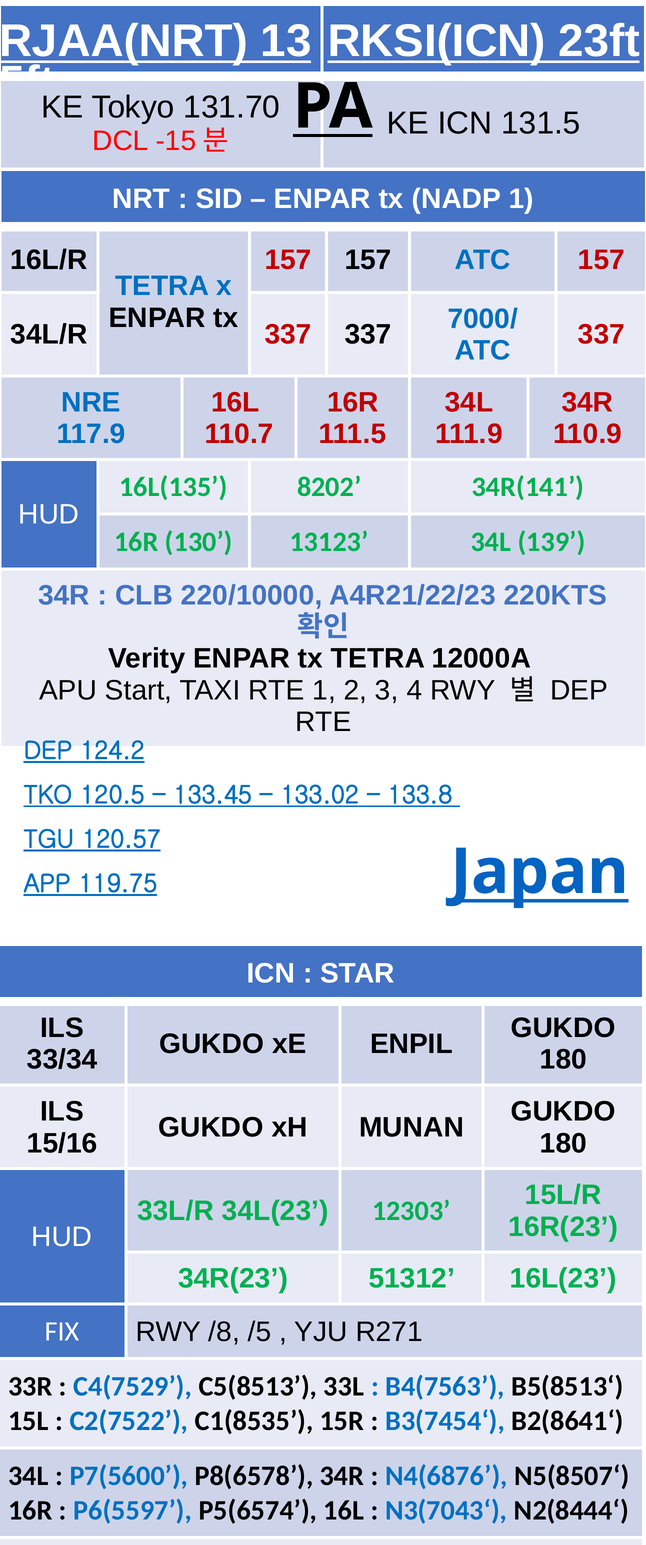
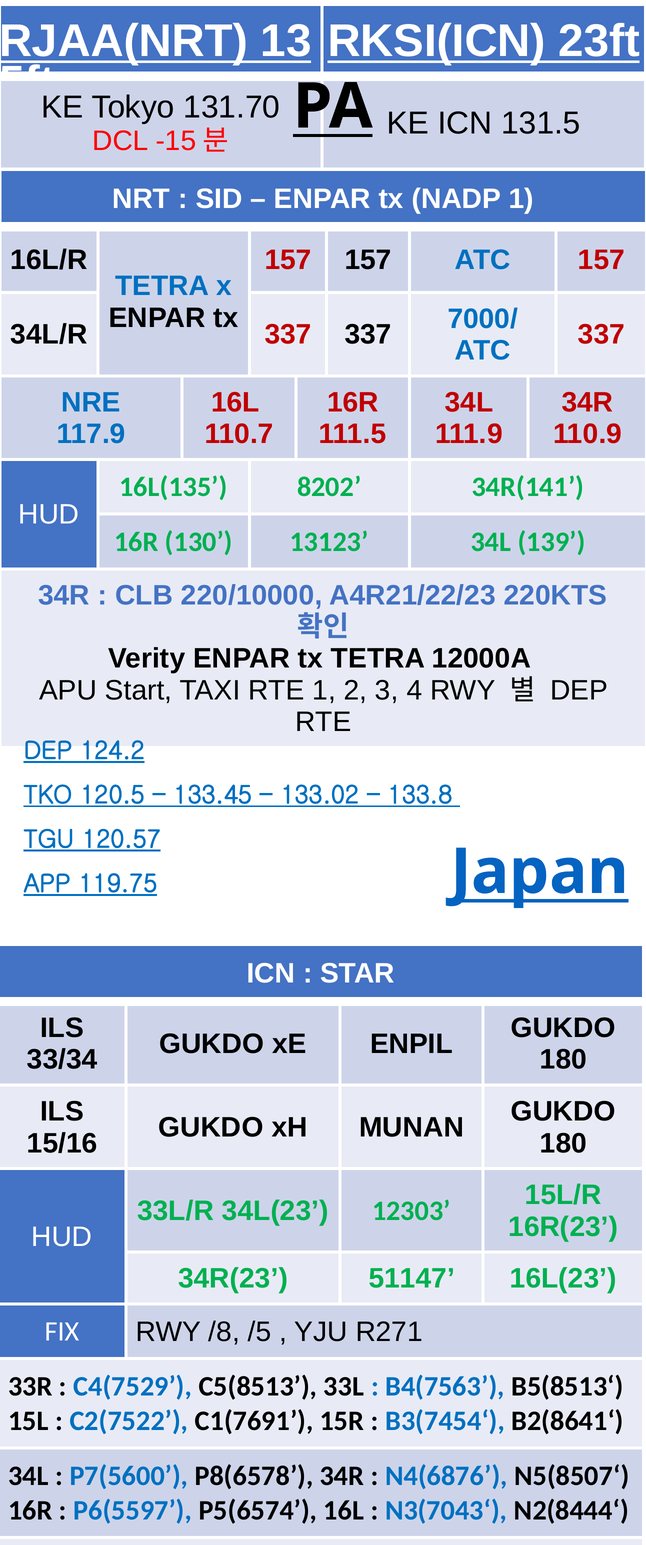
51312: 51312 -> 51147
C1(8535: C1(8535 -> C1(7691
